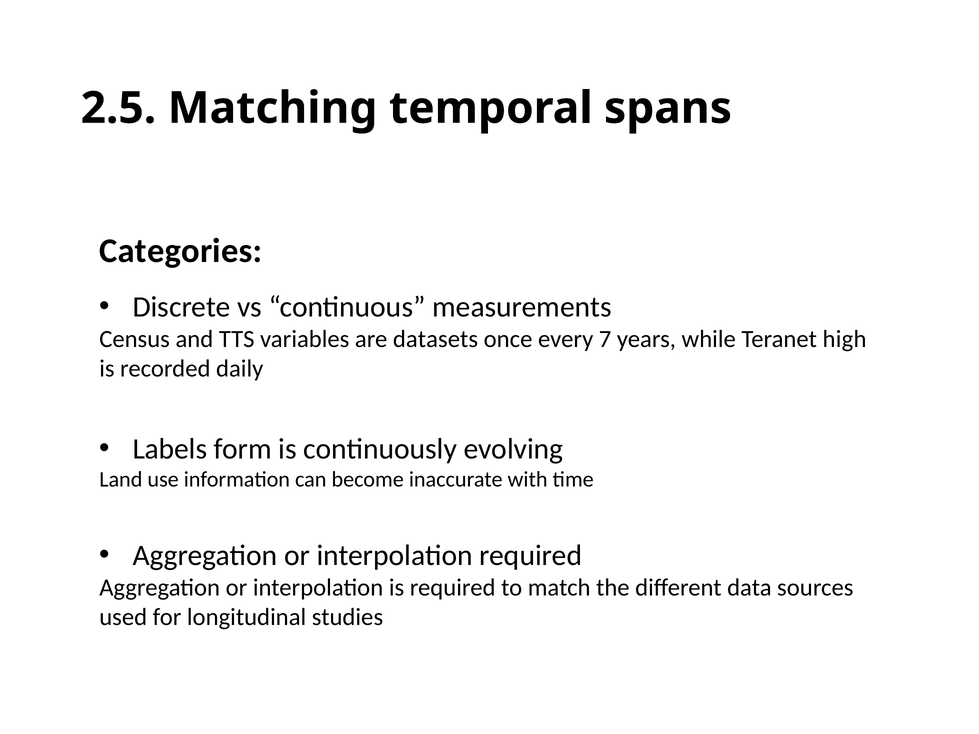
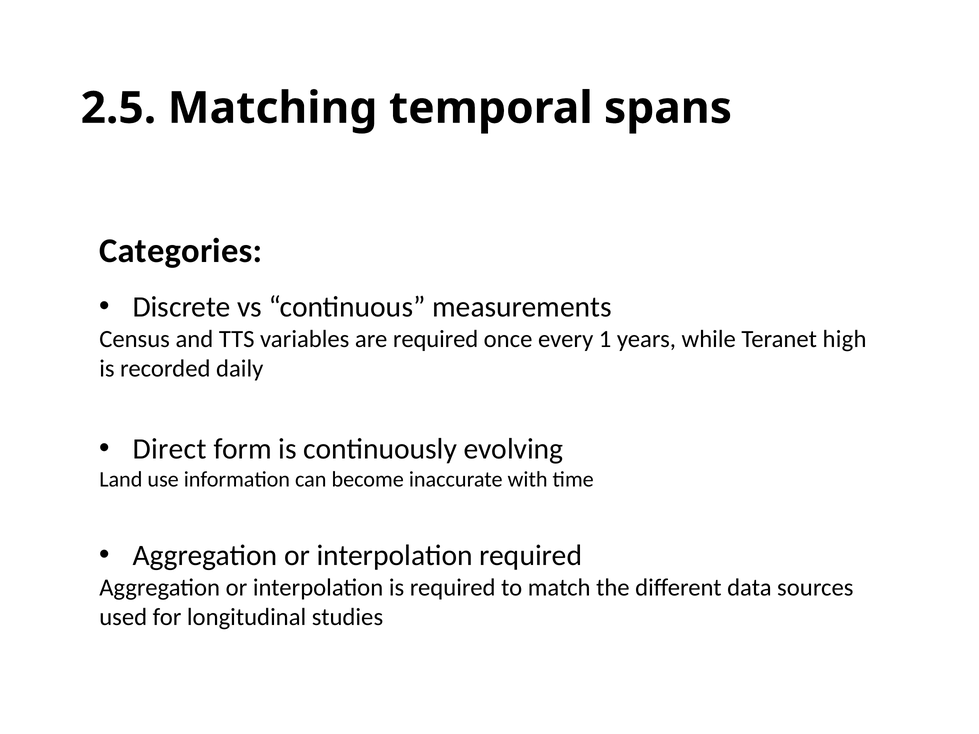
are datasets: datasets -> required
7: 7 -> 1
Labels: Labels -> Direct
